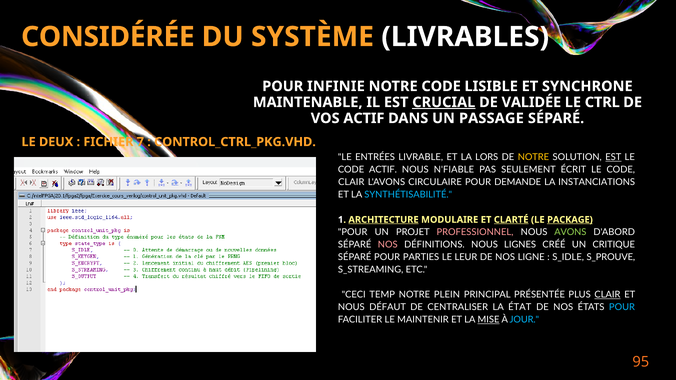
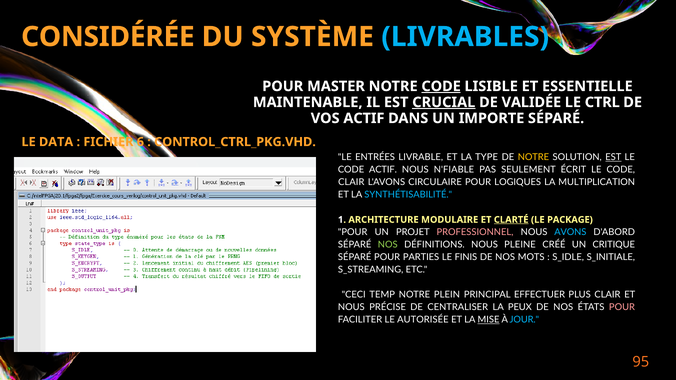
LIVRABLES colour: white -> light blue
INFINIE: INFINIE -> MASTER
CODE at (441, 86) underline: none -> present
SYNCHRONE: SYNCHRONE -> ESSENTIELLE
PASSAGE: PASSAGE -> IMPORTE
DEUX: DEUX -> DATA
7: 7 -> 6
LORS: LORS -> TYPE
DEMANDE: DEMANDE -> LOGIQUES
INSTANCIATIONS: INSTANCIATIONS -> MULTIPLICATION
ARCHITECTURE underline: present -> none
PACKAGE underline: present -> none
AVONS colour: light green -> light blue
NOS at (388, 245) colour: pink -> light green
LIGNES: LIGNES -> PLEINE
LEUR: LEUR -> FINIS
LIGNE: LIGNE -> MOTS
S_PROUVE: S_PROUVE -> S_INITIALE
PRÉSENTÉE: PRÉSENTÉE -> EFFECTUER
CLAIR at (607, 295) underline: present -> none
DÉFAUT: DÉFAUT -> PRÉCISE
ÉTAT: ÉTAT -> PEUX
POUR at (622, 307) colour: light blue -> pink
MAINTENIR: MAINTENIR -> AUTORISÉE
